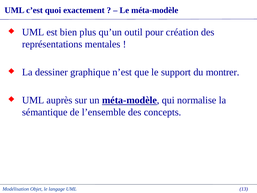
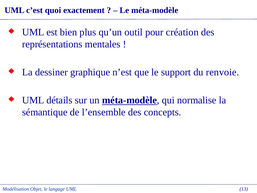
montrer: montrer -> renvoie
auprès: auprès -> détails
